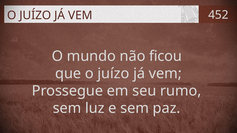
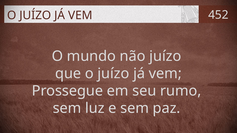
não ficou: ficou -> juízo
